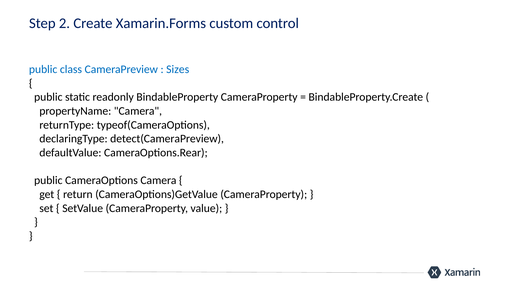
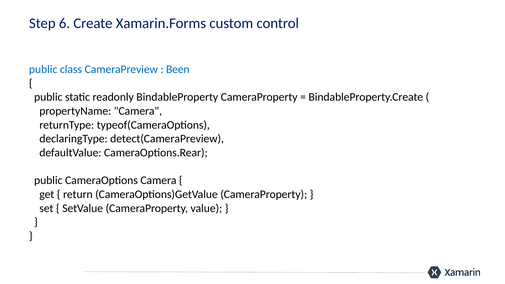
2: 2 -> 6
Sizes: Sizes -> Been
